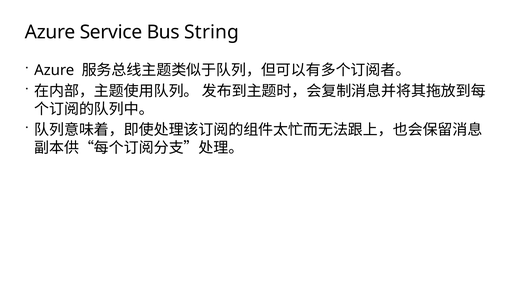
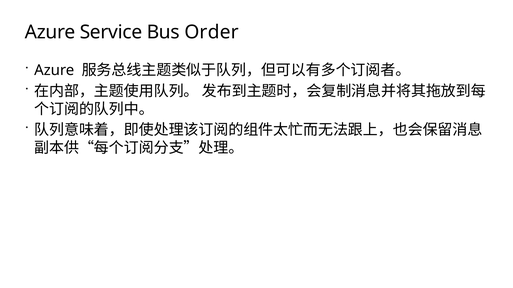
String: String -> Order
